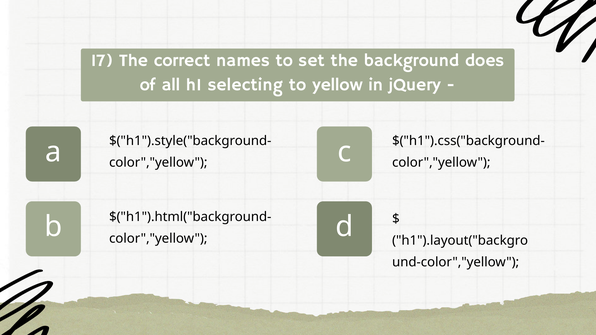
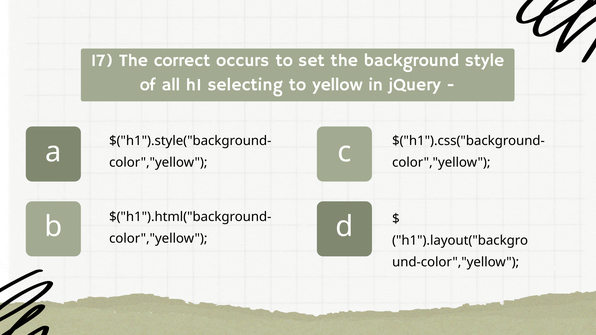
names: names -> occurs
does: does -> style
